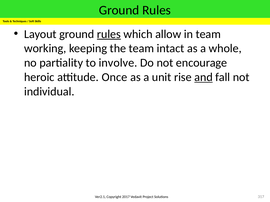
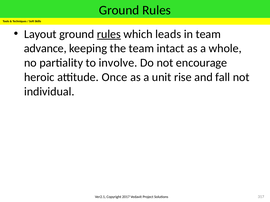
allow: allow -> leads
working: working -> advance
and underline: present -> none
